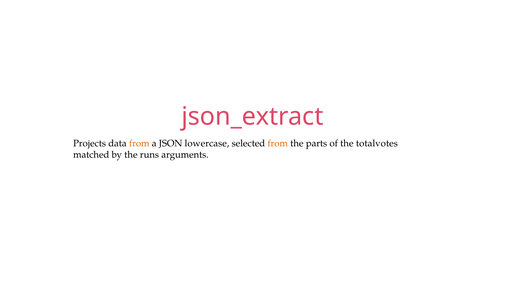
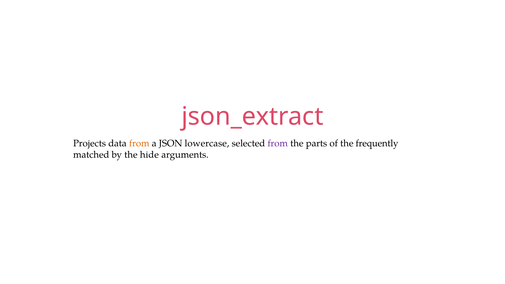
from at (278, 143) colour: orange -> purple
totalvotes: totalvotes -> frequently
runs: runs -> hide
